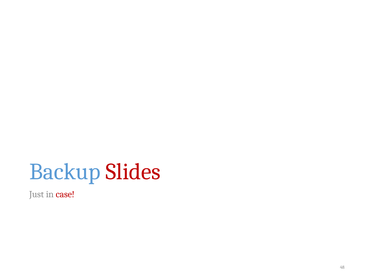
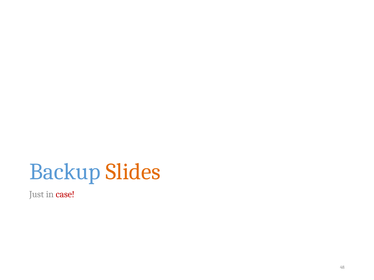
Slides colour: red -> orange
